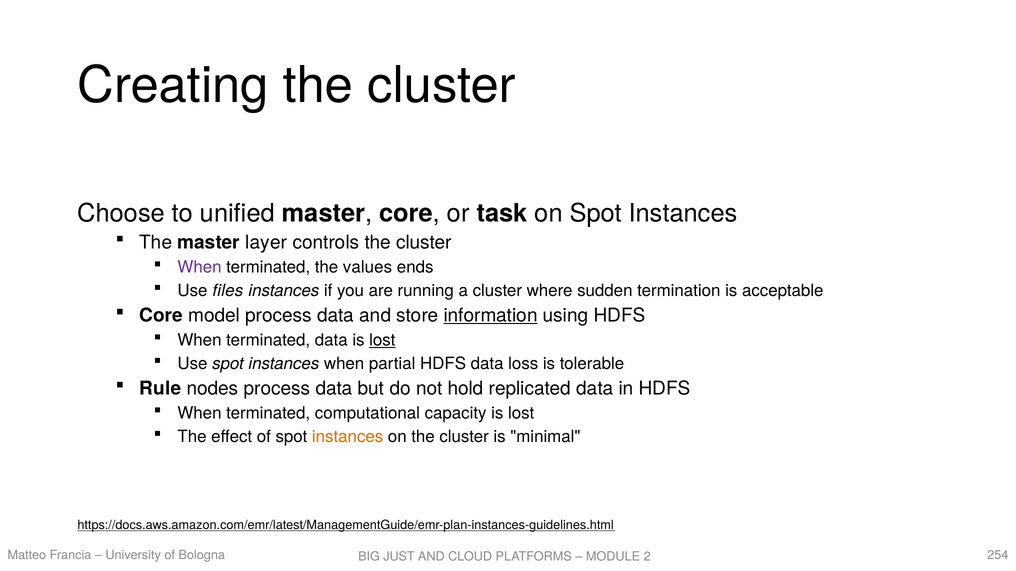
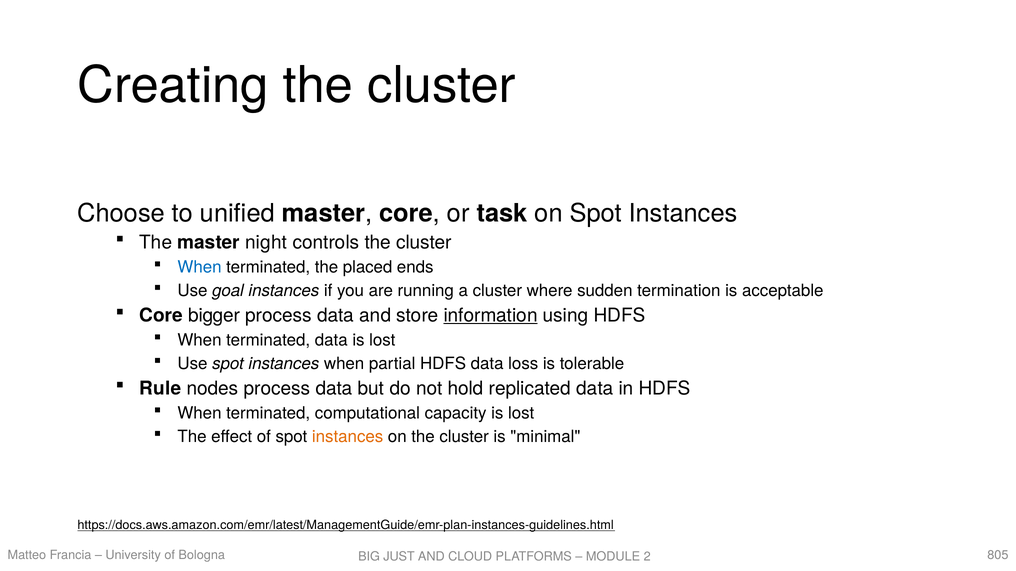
layer: layer -> night
When at (200, 267) colour: purple -> blue
values: values -> placed
files: files -> goal
model: model -> bigger
lost at (382, 340) underline: present -> none
254: 254 -> 805
